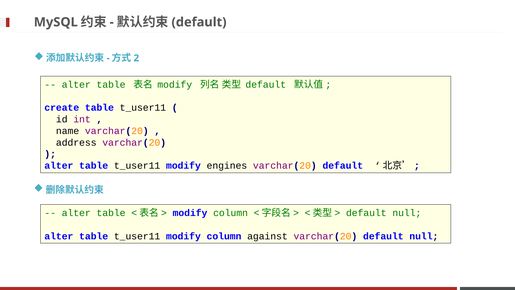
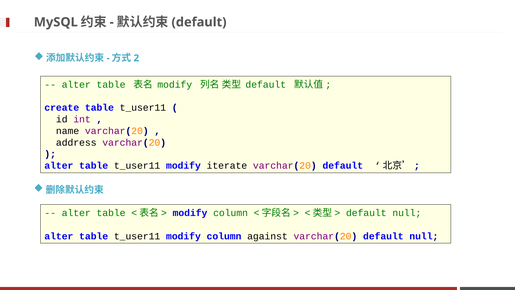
engines: engines -> iterate
